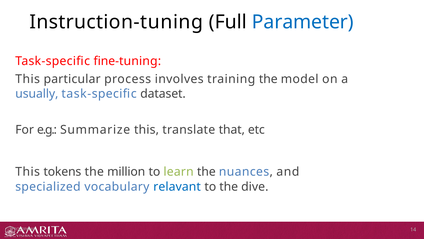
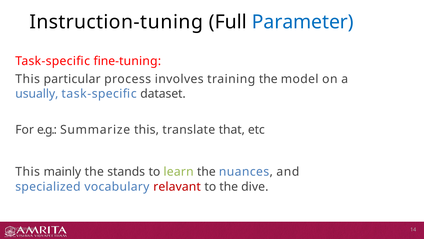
tokens: tokens -> mainly
million: million -> stands
relavant colour: blue -> red
